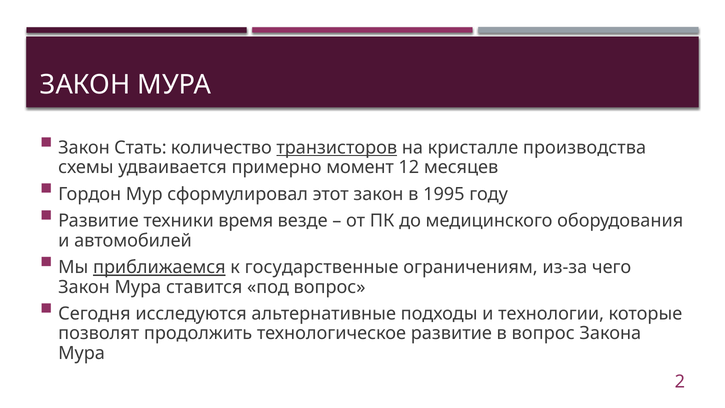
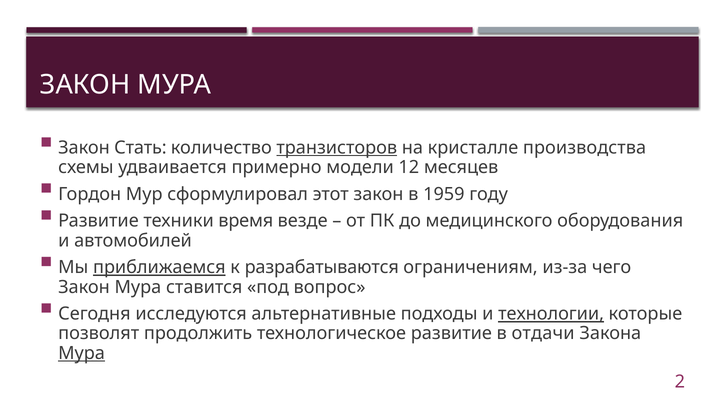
момент: момент -> модели
1995: 1995 -> 1959
государственные: государственные -> разрабатываются
технологии underline: none -> present
в вопрос: вопрос -> отдачи
Мура at (82, 353) underline: none -> present
